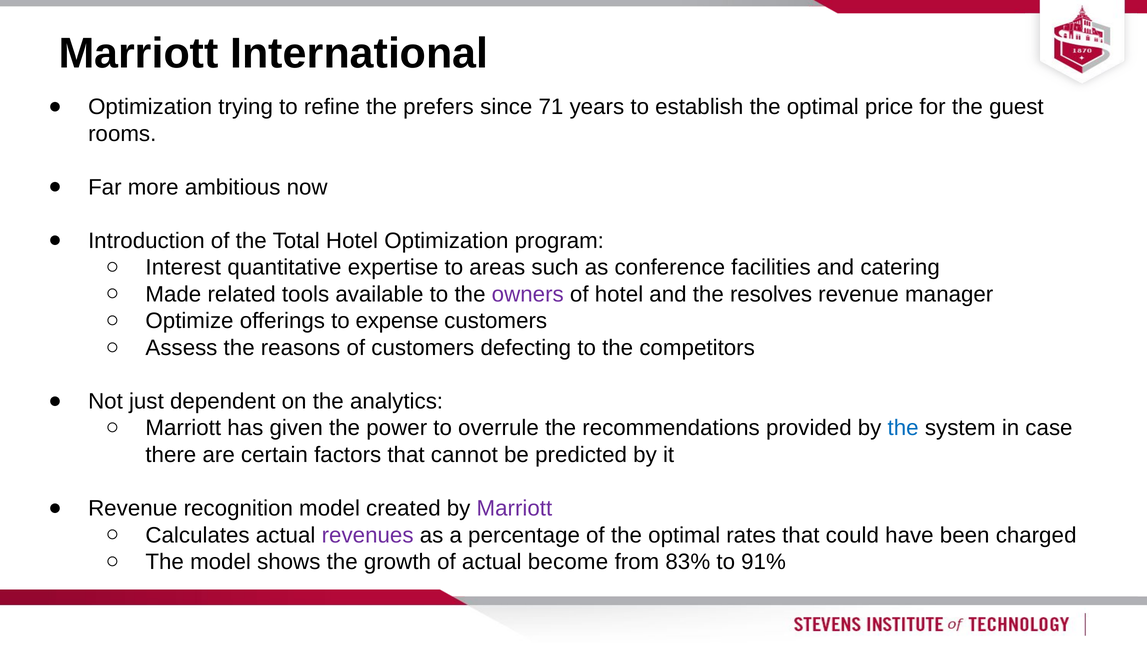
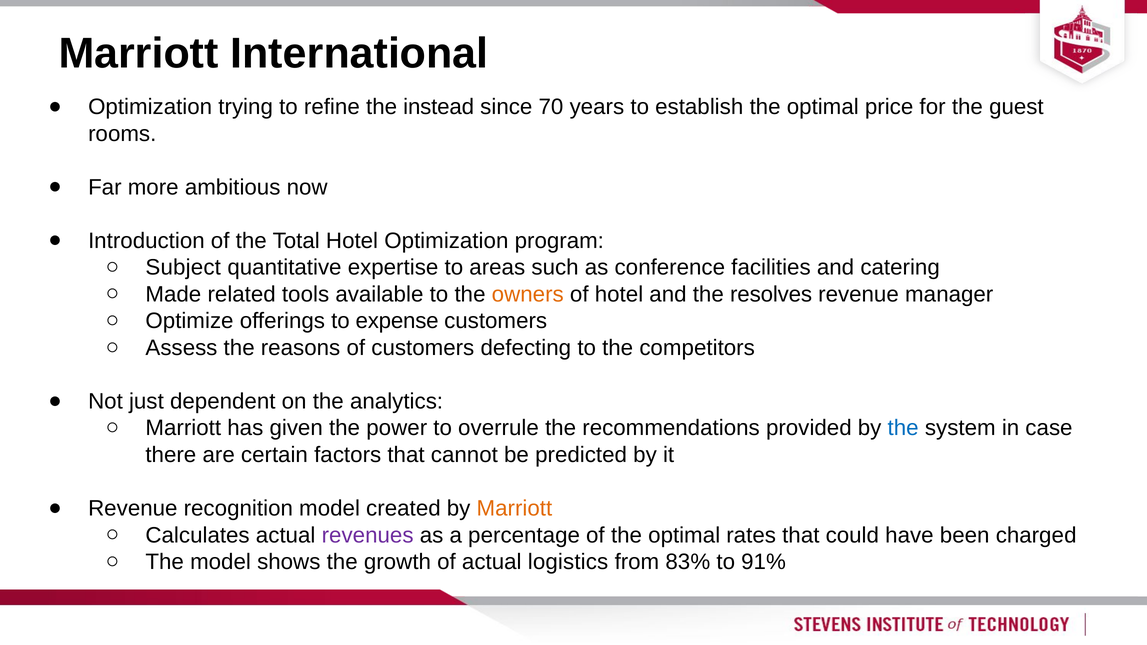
prefers: prefers -> instead
71: 71 -> 70
Interest: Interest -> Subject
owners colour: purple -> orange
Marriott at (514, 509) colour: purple -> orange
become: become -> logistics
